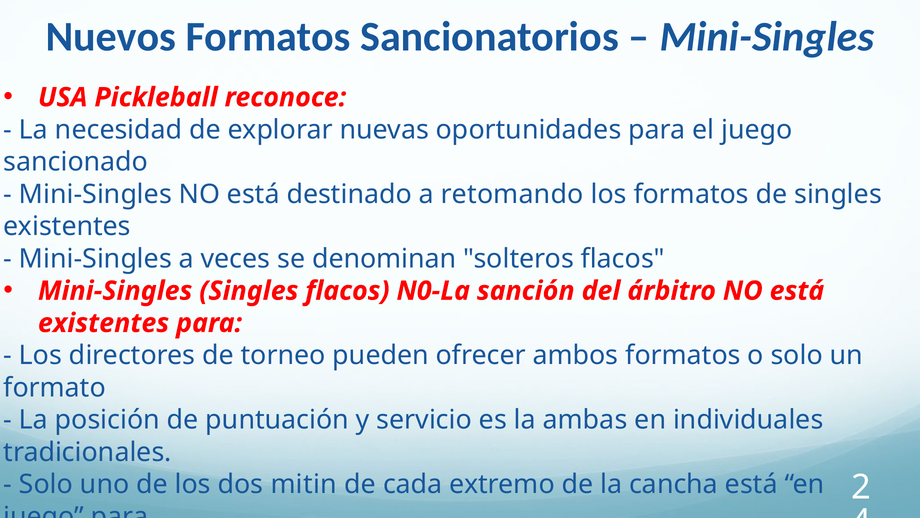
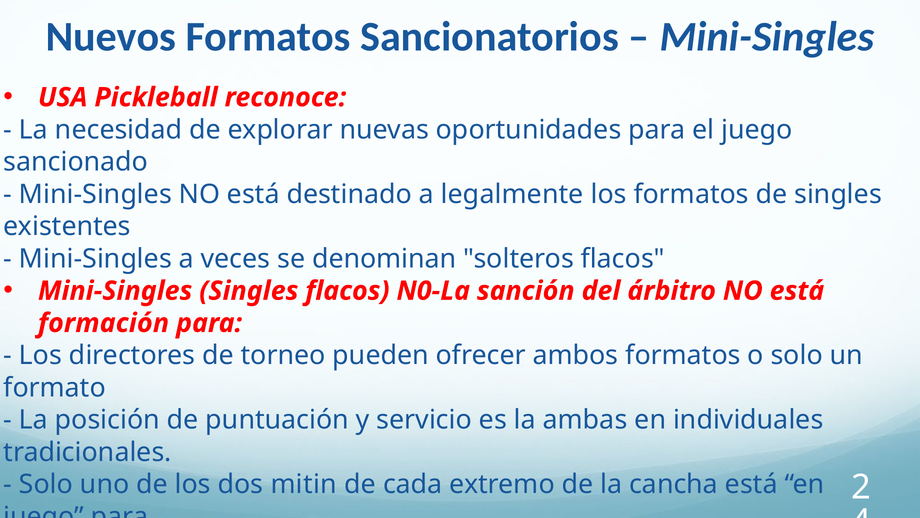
retomando: retomando -> legalmente
existentes at (104, 323): existentes -> formación
